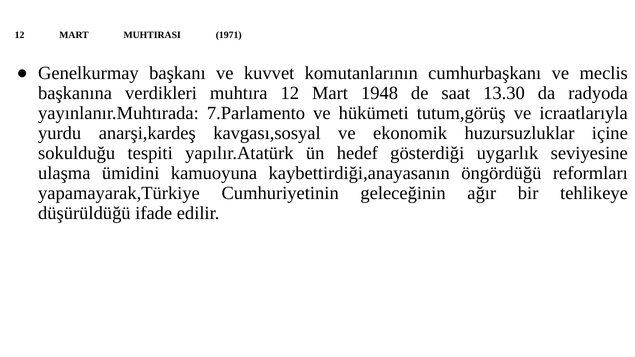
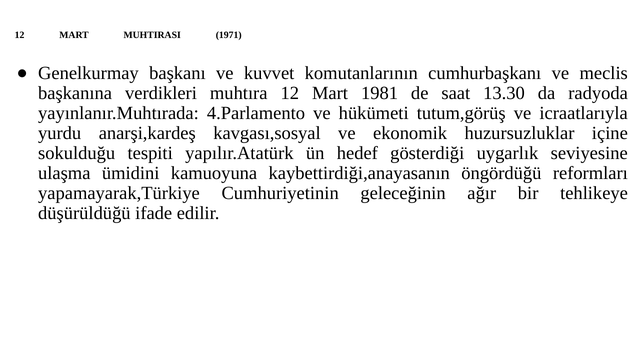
1948: 1948 -> 1981
7.Parlamento: 7.Parlamento -> 4.Parlamento
